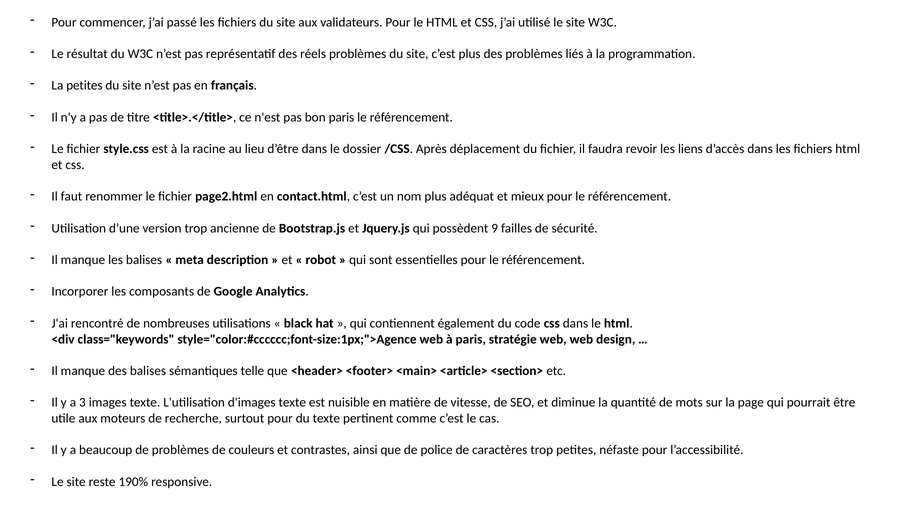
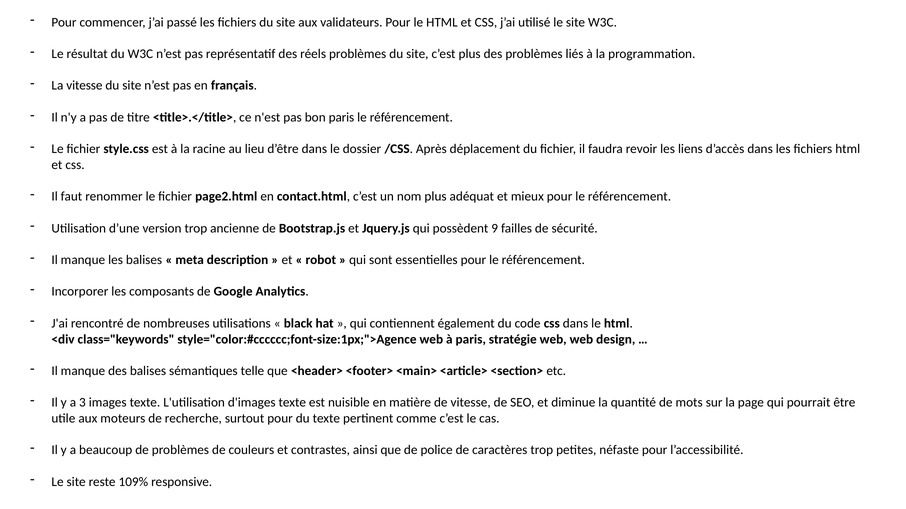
La petites: petites -> vitesse
190%: 190% -> 109%
